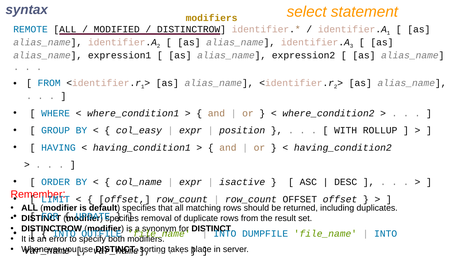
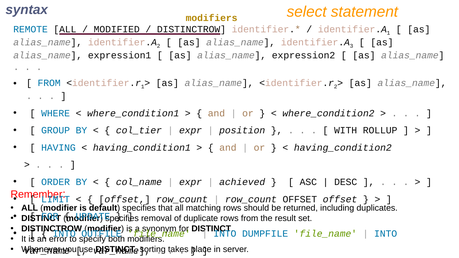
col_easy: col_easy -> col_tier
isactive: isactive -> achieved
